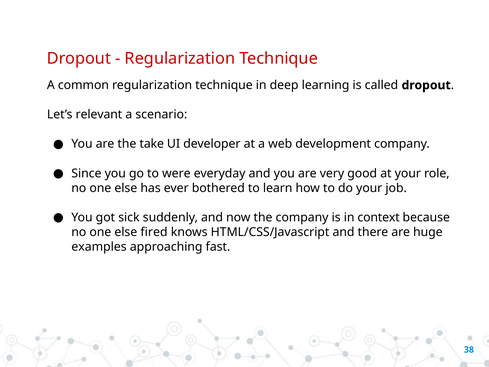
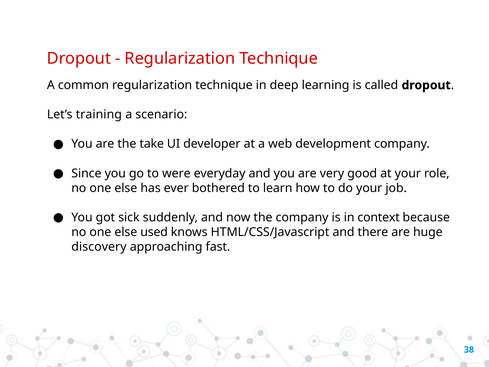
relevant: relevant -> training
fired: fired -> used
examples: examples -> discovery
